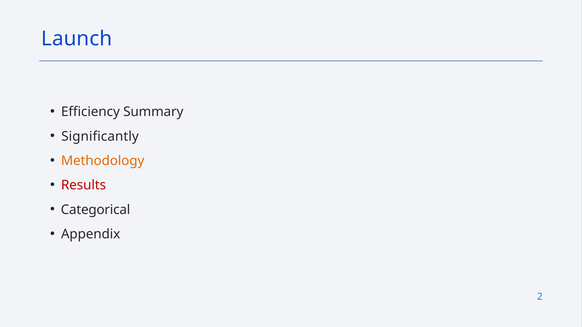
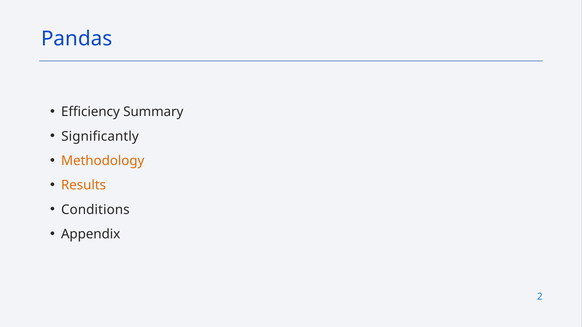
Launch: Launch -> Pandas
Results colour: red -> orange
Categorical: Categorical -> Conditions
